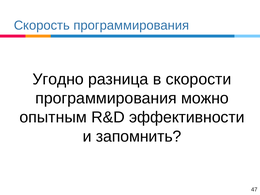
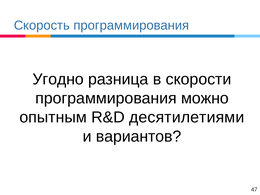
эффективности: эффективности -> десятилетиями
запомнить: запомнить -> вариантов
